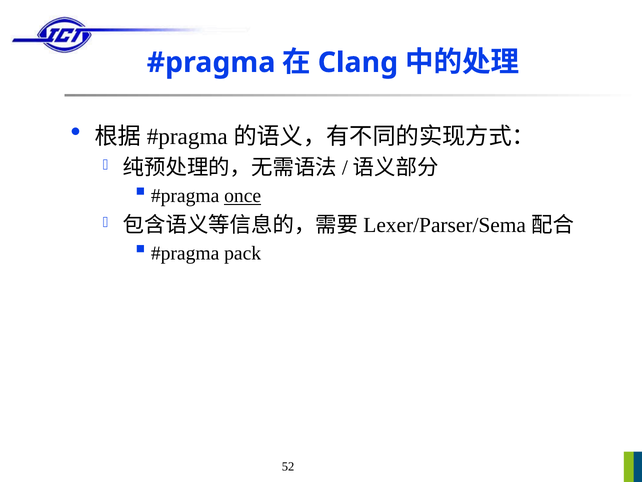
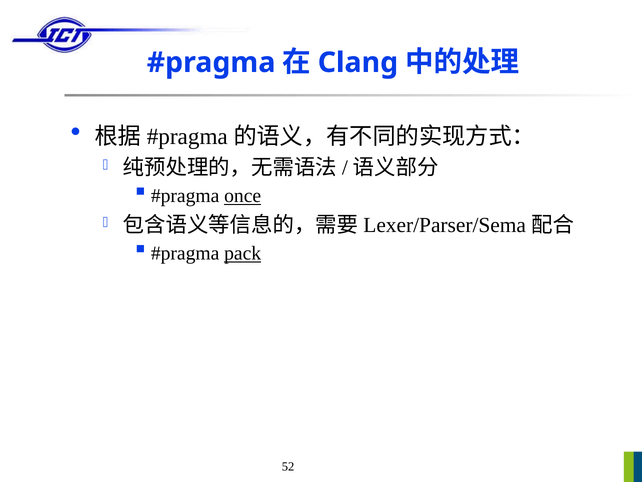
pack underline: none -> present
